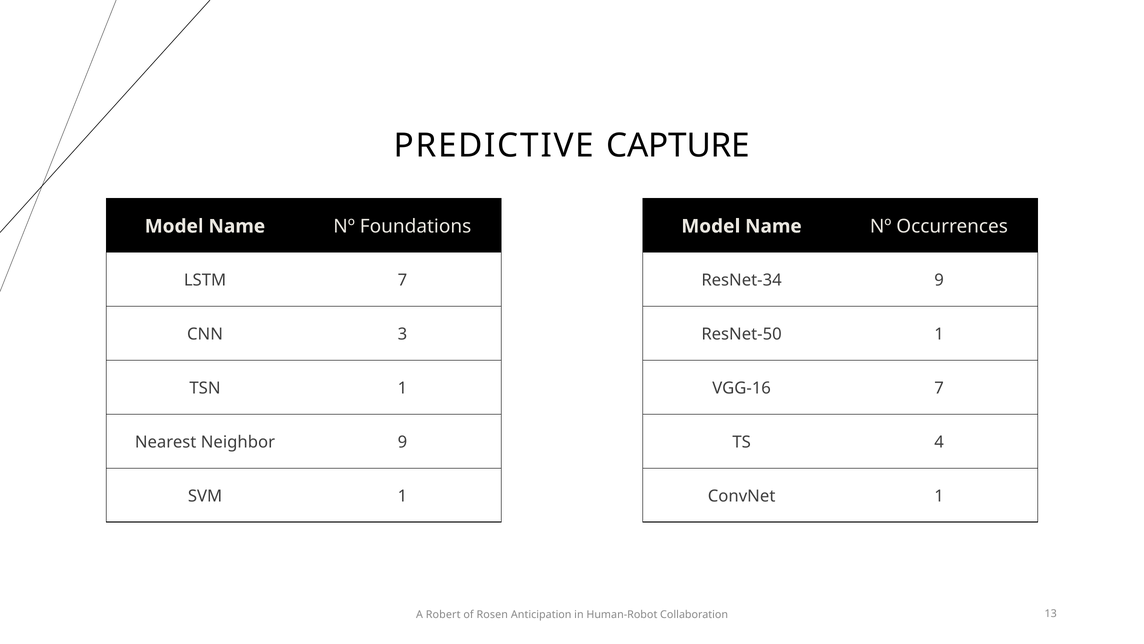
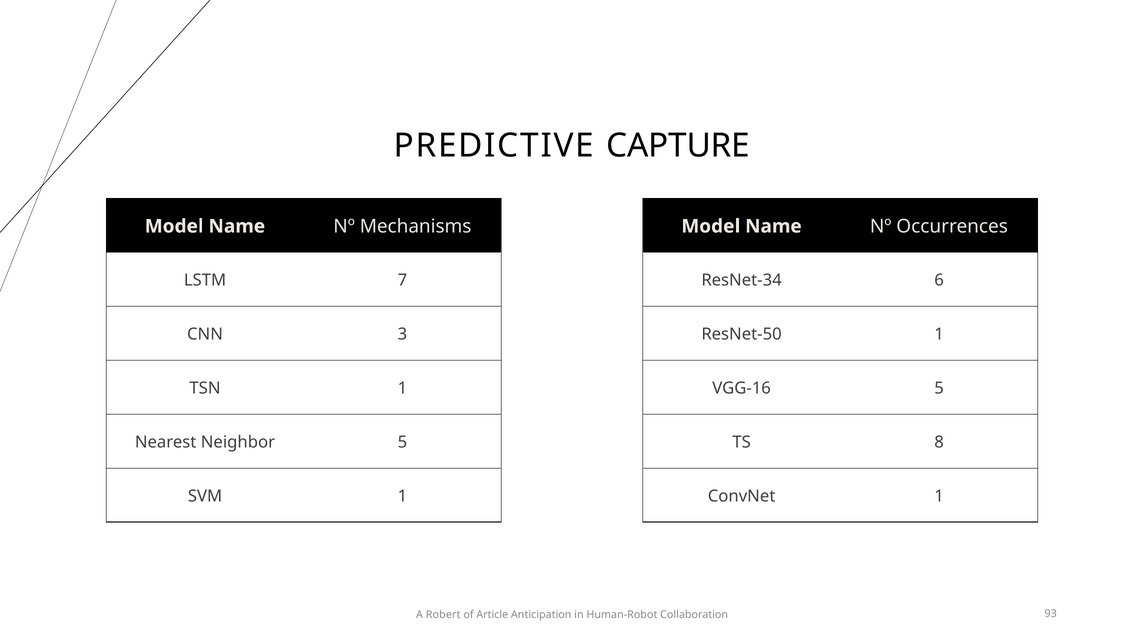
Foundations: Foundations -> Mechanisms
ResNet-34 9: 9 -> 6
VGG-16 7: 7 -> 5
Neighbor 9: 9 -> 5
4: 4 -> 8
Rosen: Rosen -> Article
13: 13 -> 93
